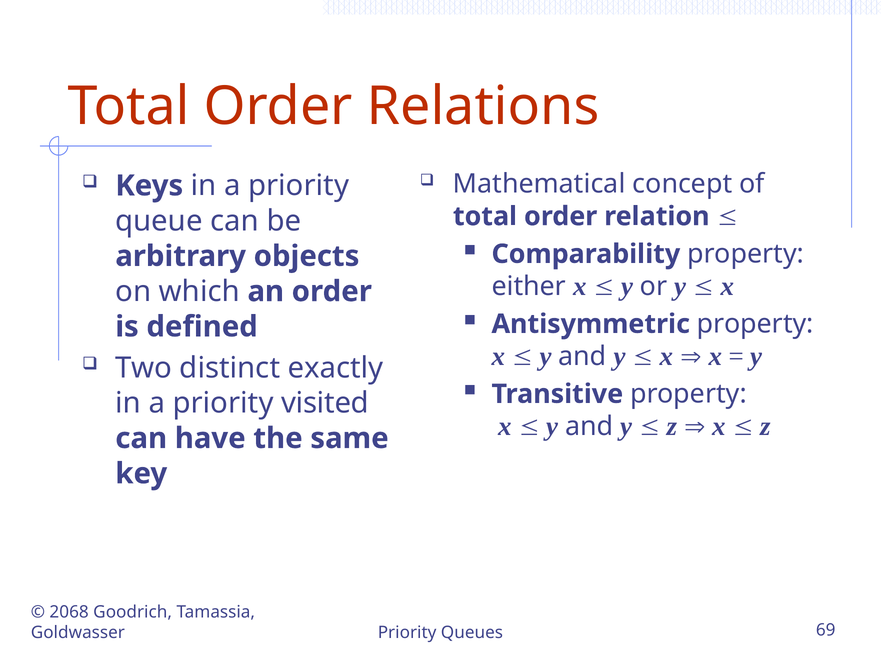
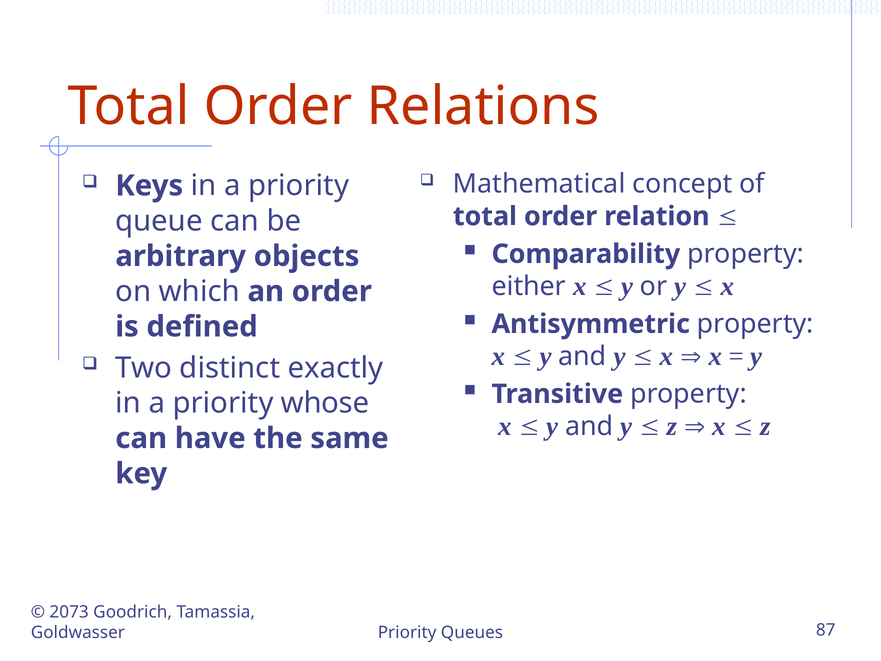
visited: visited -> whose
2068: 2068 -> 2073
69: 69 -> 87
